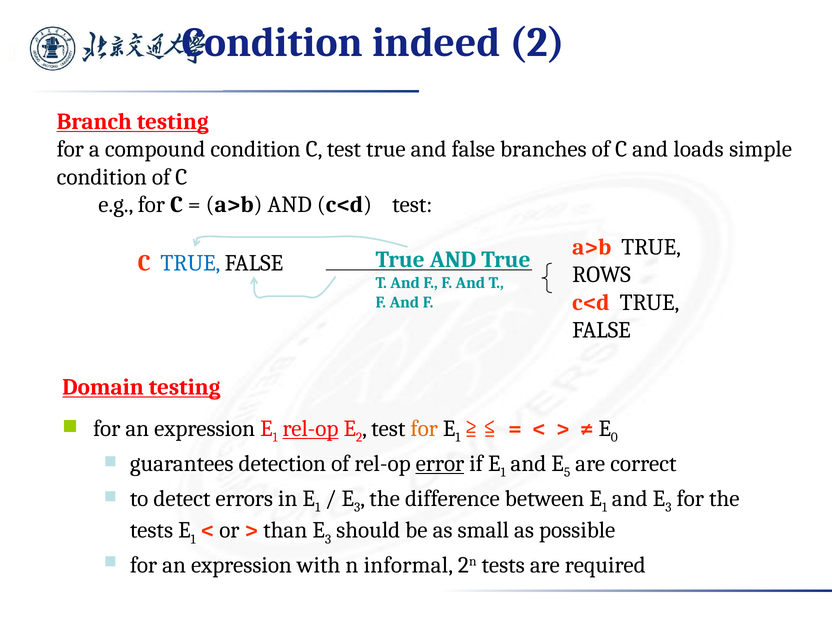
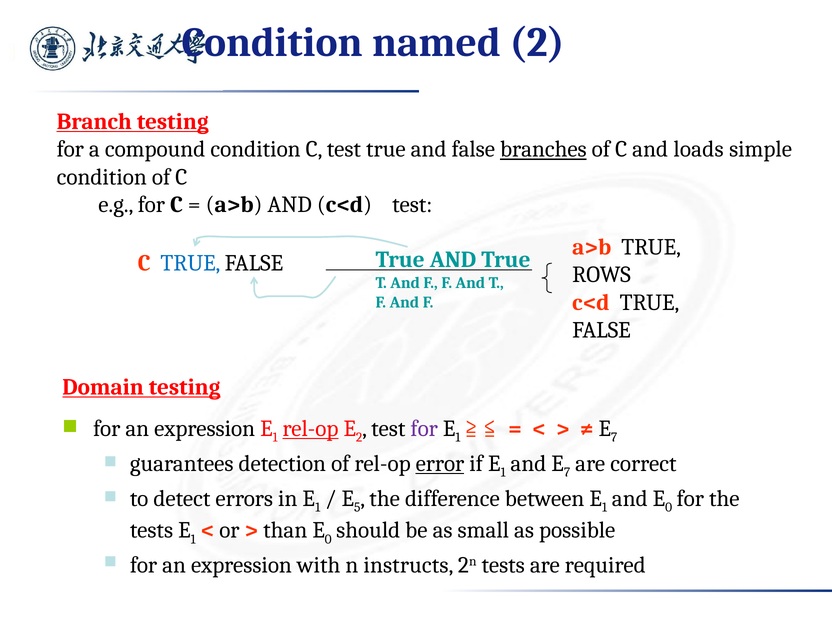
indeed: indeed -> named
branches underline: none -> present
for at (424, 429) colour: orange -> purple
0 at (614, 438): 0 -> 7
5 at (567, 473): 5 -> 7
3 at (357, 508): 3 -> 5
3 at (668, 508): 3 -> 0
3 at (328, 539): 3 -> 0
informal: informal -> instructs
